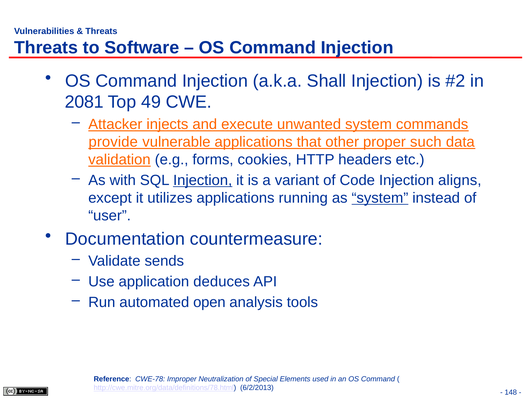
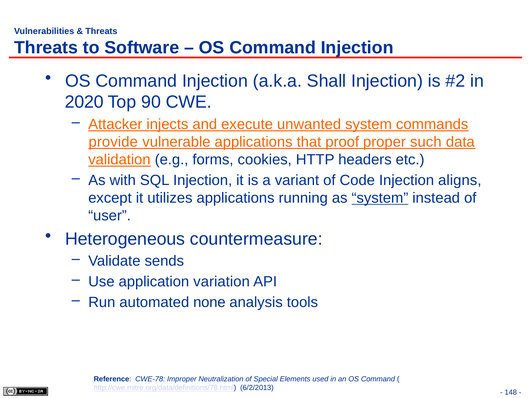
2081: 2081 -> 2020
49: 49 -> 90
other: other -> proof
Injection at (203, 180) underline: present -> none
Documentation: Documentation -> Heterogeneous
deduces: deduces -> variation
open: open -> none
